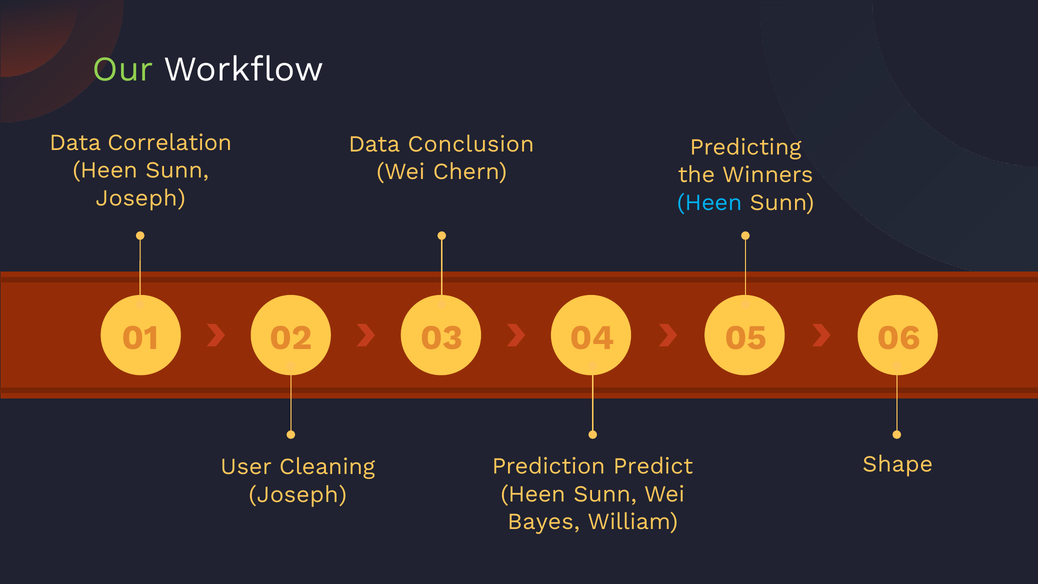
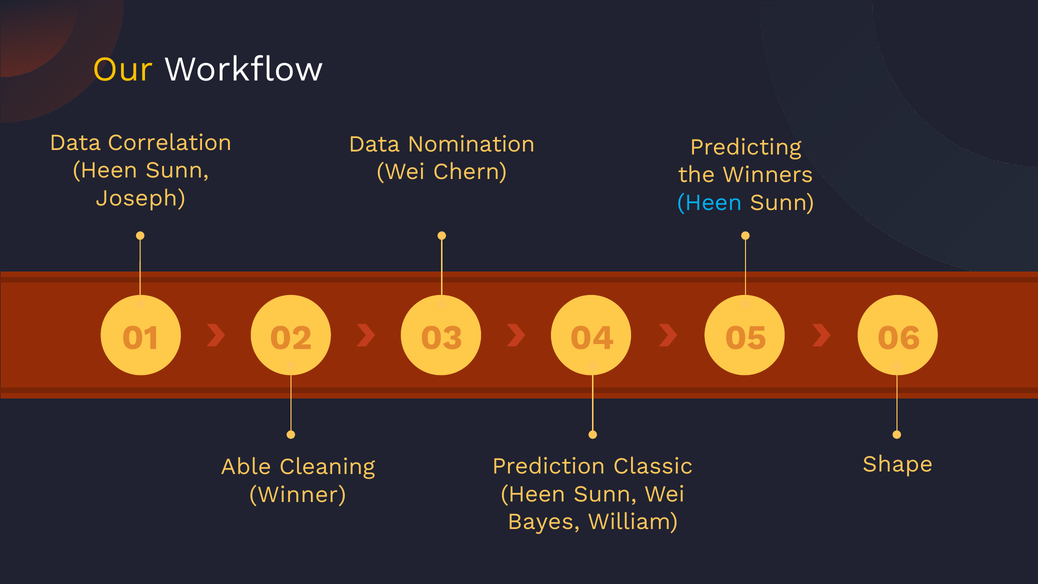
Our colour: light green -> yellow
Conclusion: Conclusion -> Nomination
Predict: Predict -> Classic
User: User -> Able
Joseph at (298, 494): Joseph -> Winner
